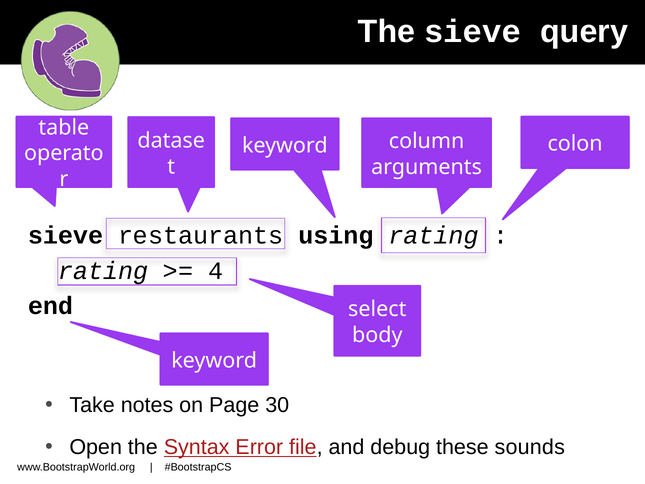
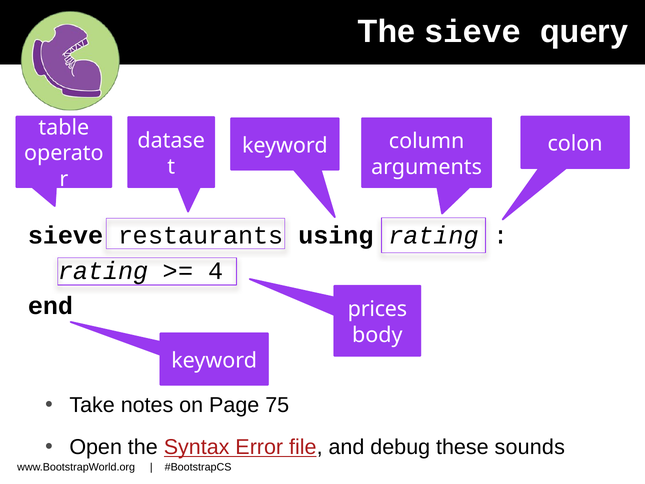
select: select -> prices
30: 30 -> 75
